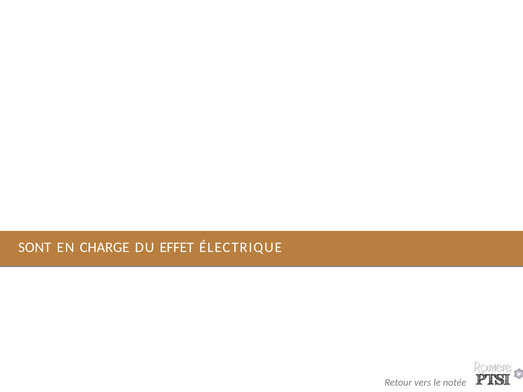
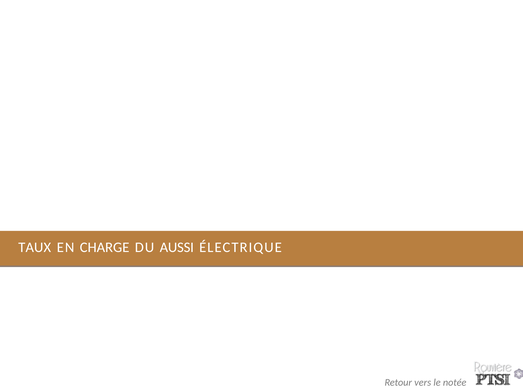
SONT: SONT -> TAUX
EFFET: EFFET -> AUSSI
